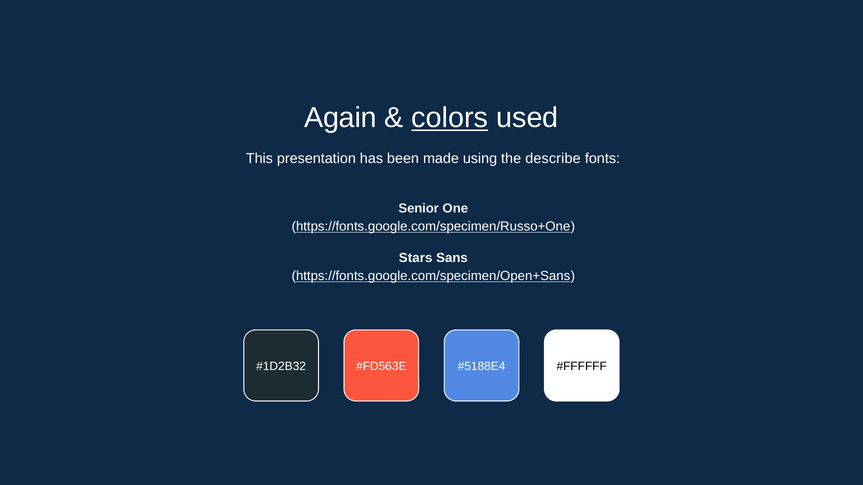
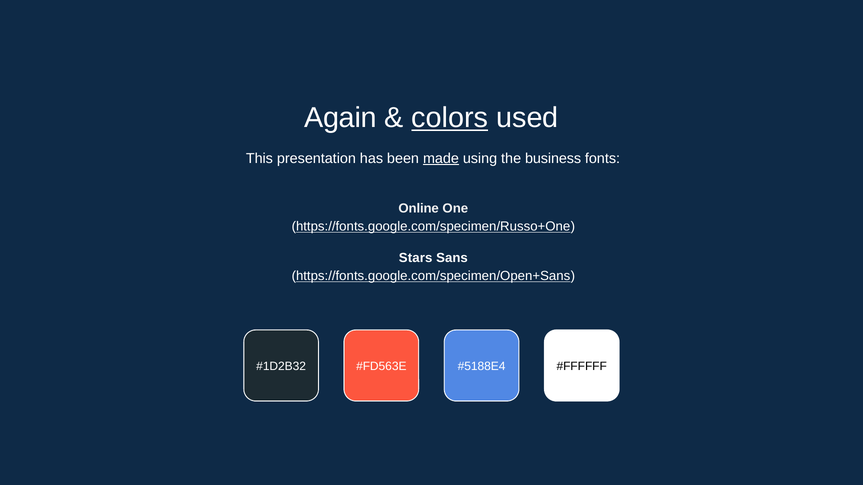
made underline: none -> present
describe: describe -> business
Senior: Senior -> Online
